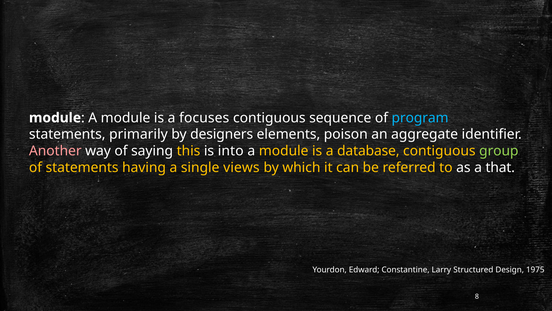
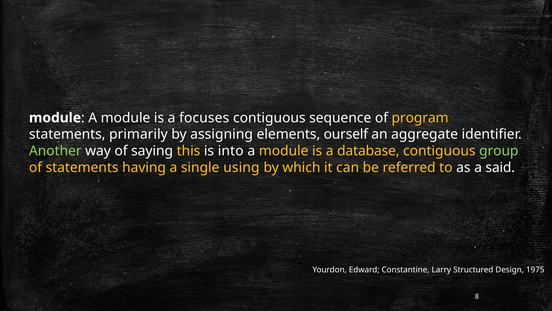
program colour: light blue -> yellow
designers: designers -> assigning
poison: poison -> ourself
Another colour: pink -> light green
views: views -> using
that: that -> said
